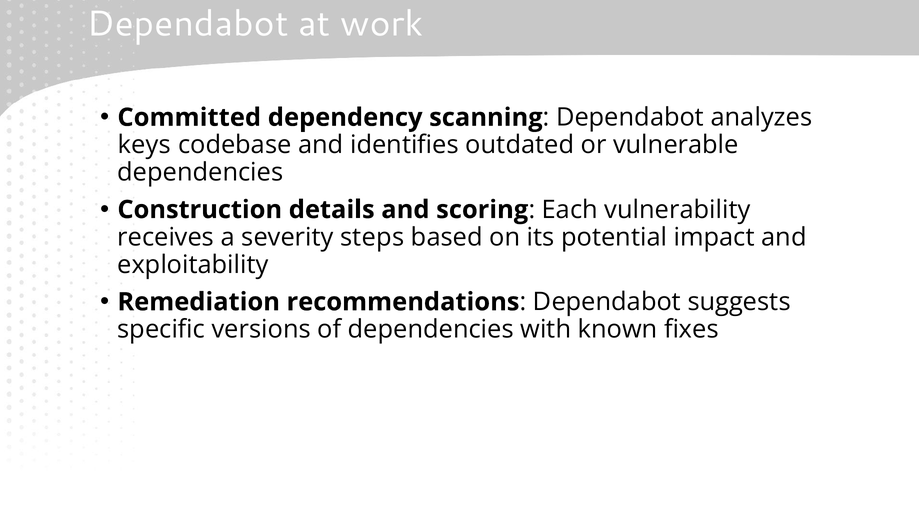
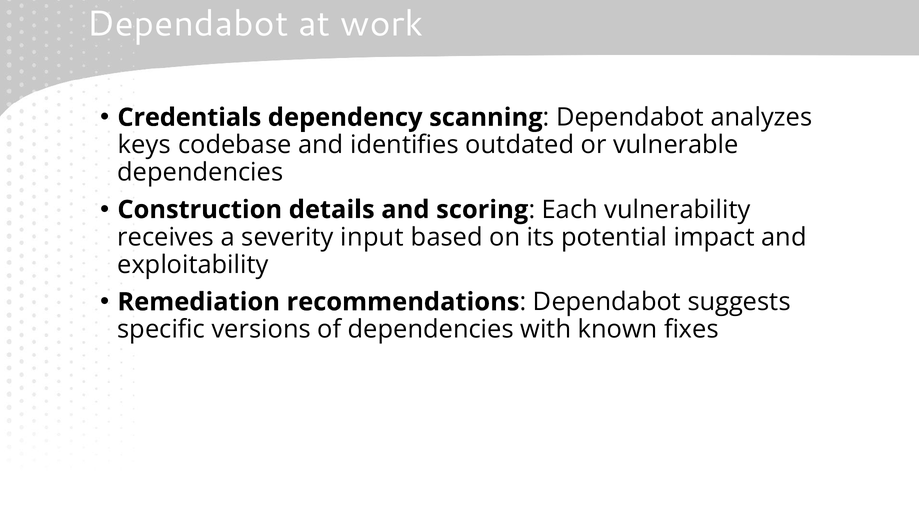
Committed: Committed -> Credentials
steps: steps -> input
